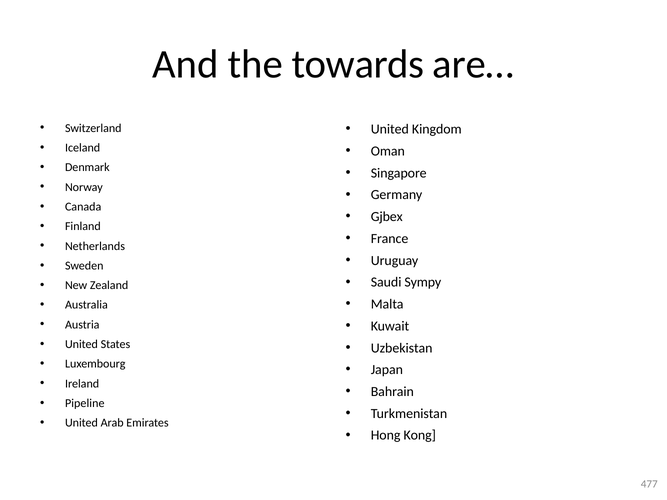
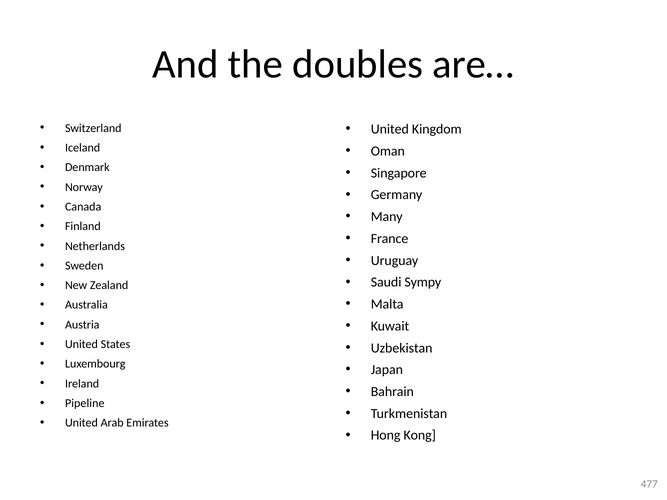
towards: towards -> doubles
Gjbex: Gjbex -> Many
